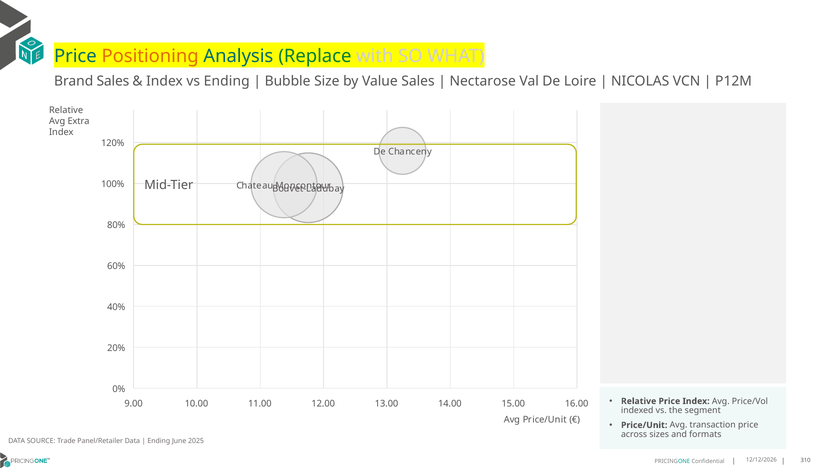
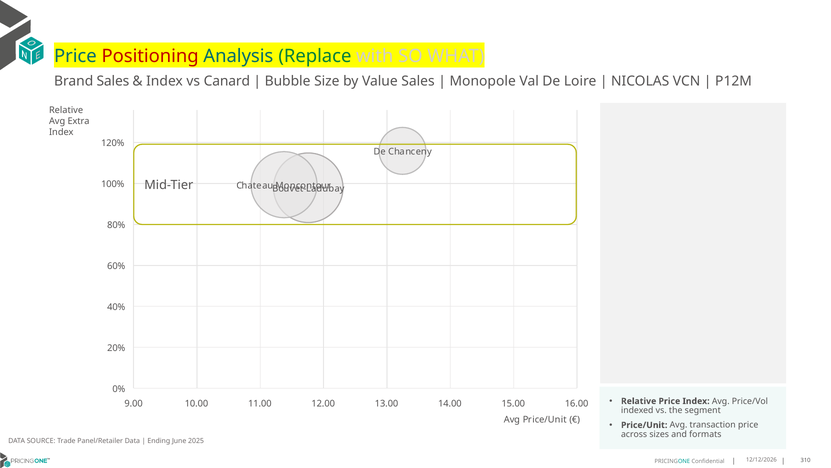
Positioning colour: orange -> red
vs Ending: Ending -> Canard
Nectarose: Nectarose -> Monopole
